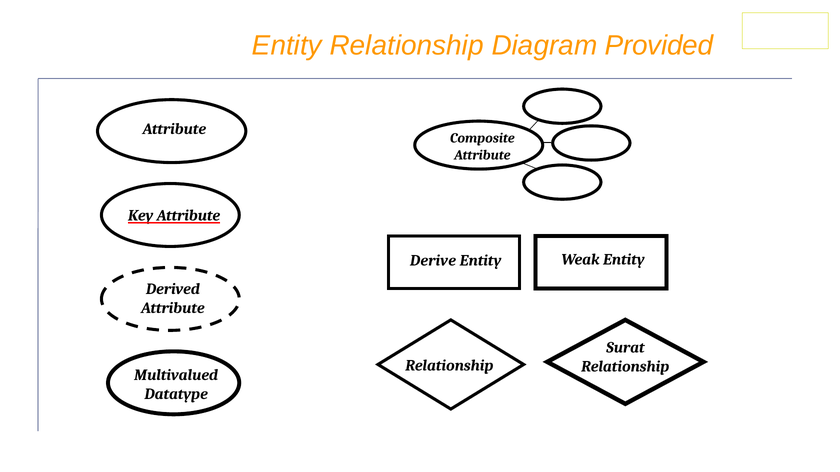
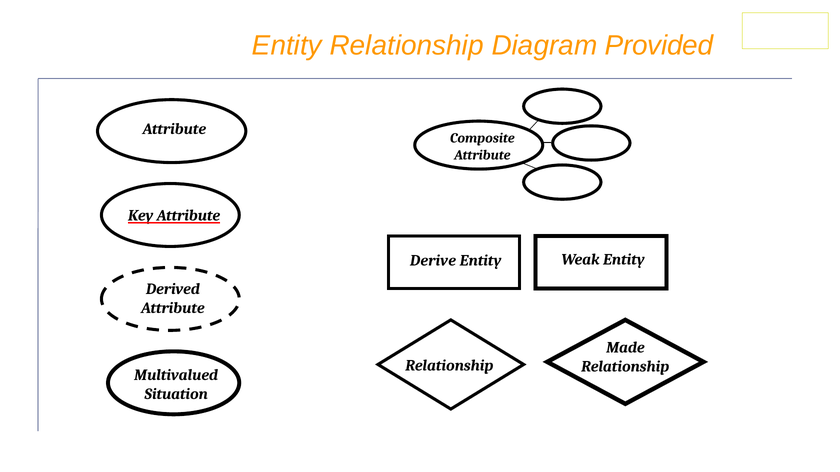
Surat: Surat -> Made
Datatype: Datatype -> Situation
